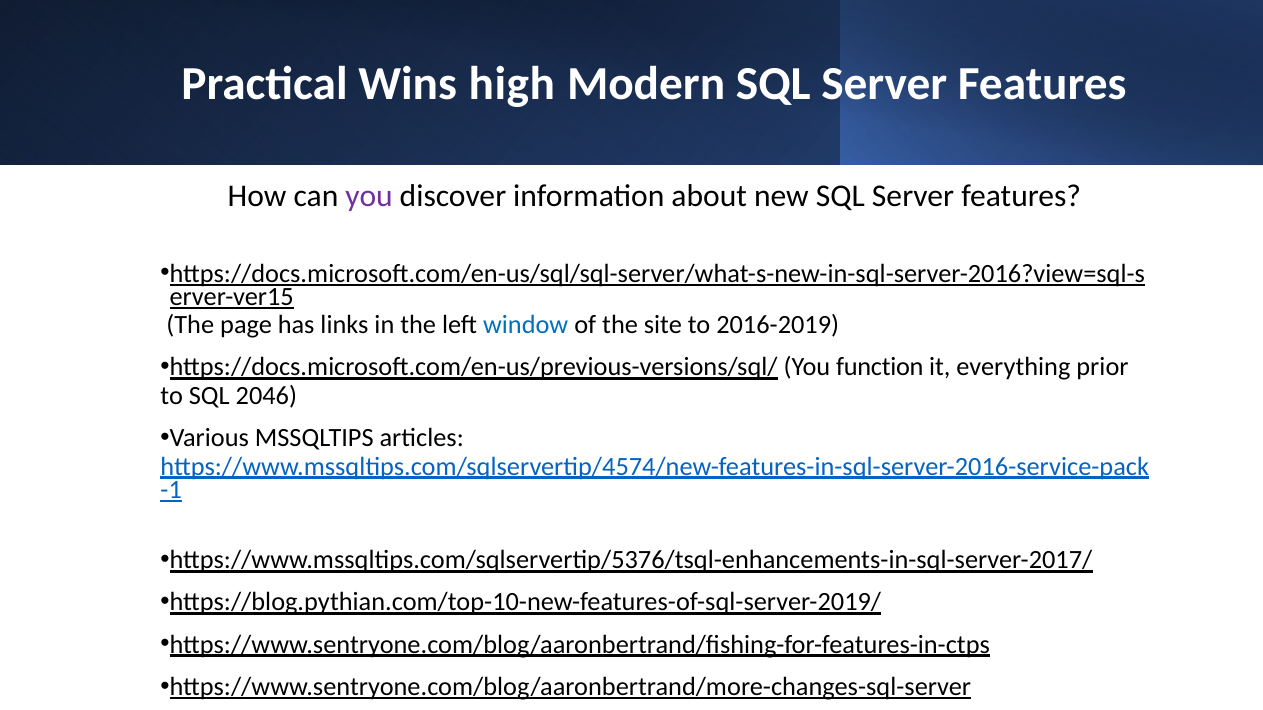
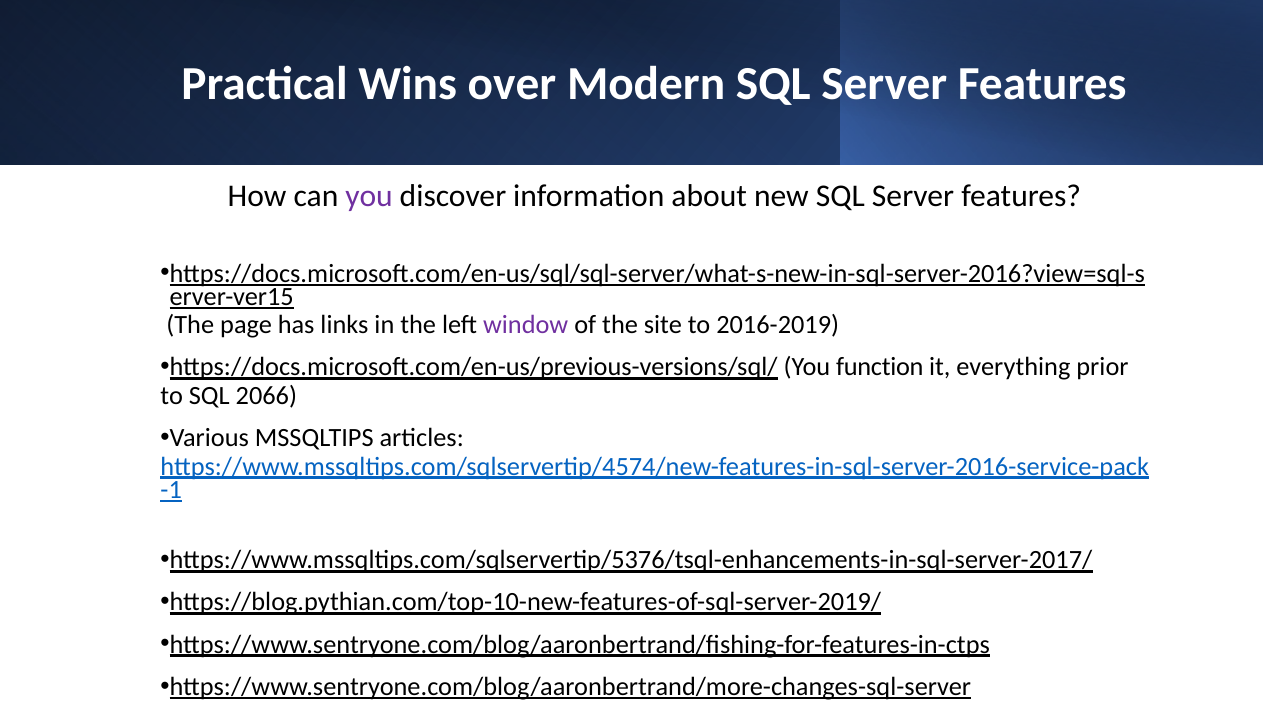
high: high -> over
window colour: blue -> purple
2046: 2046 -> 2066
